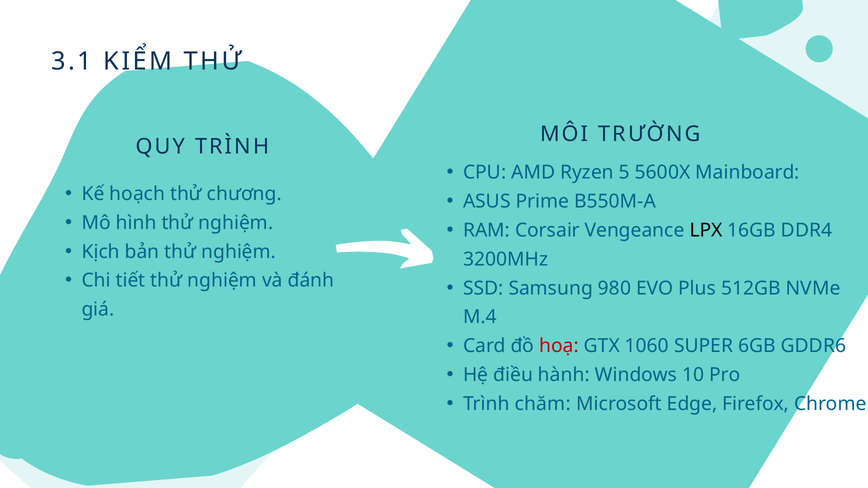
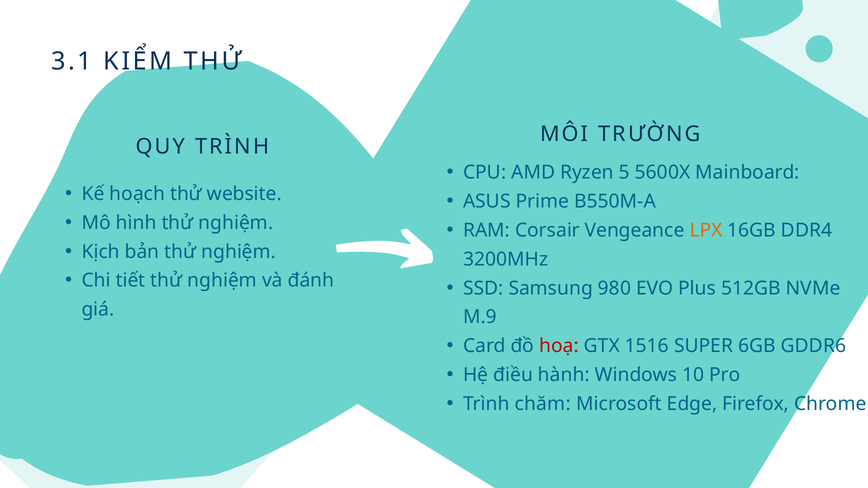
chương: chương -> website
LPX colour: black -> orange
M.4: M.4 -> M.9
1060: 1060 -> 1516
